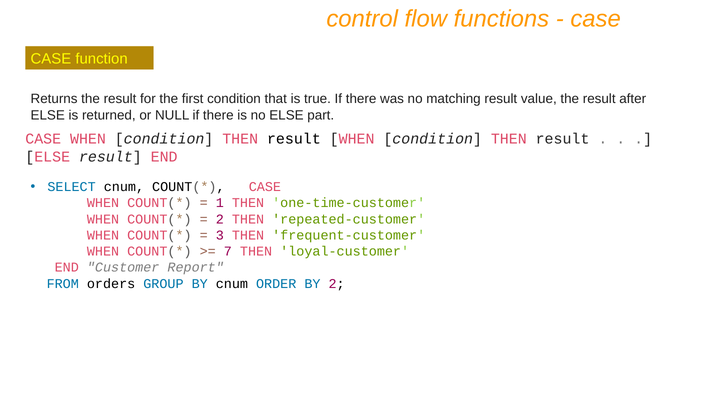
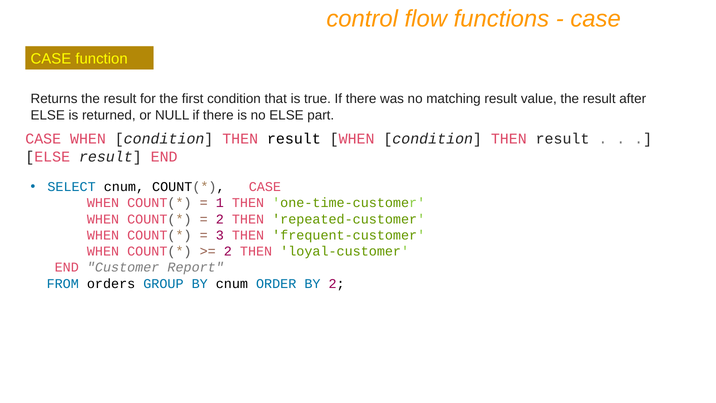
7 at (228, 251): 7 -> 2
